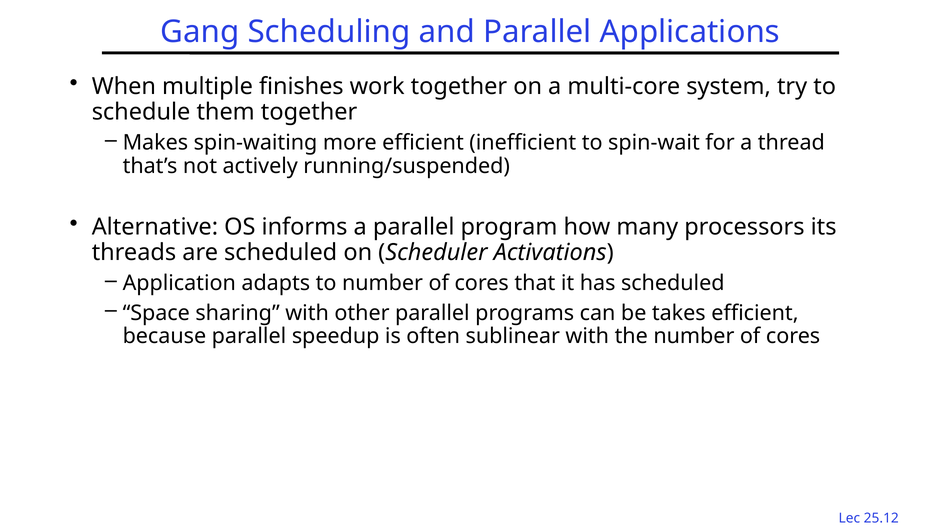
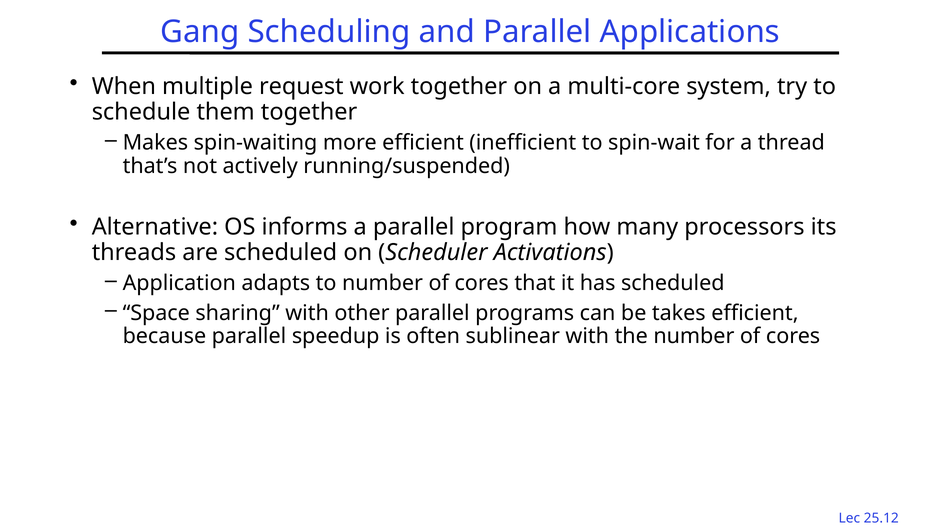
finishes: finishes -> request
